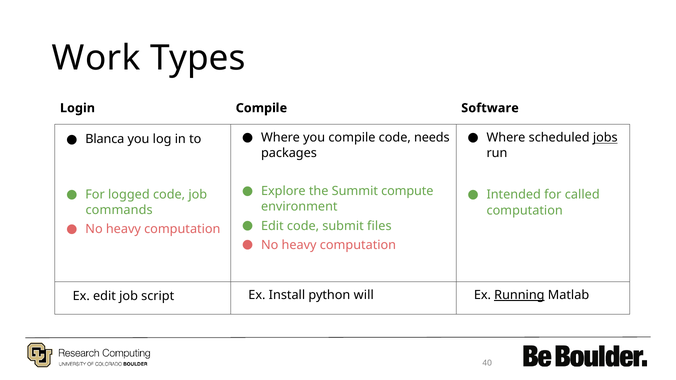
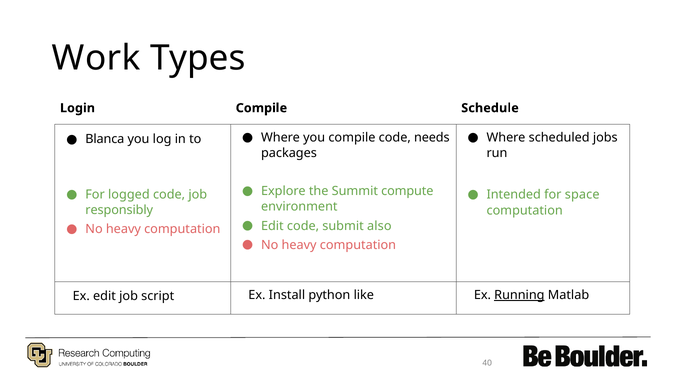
Software: Software -> Schedule
jobs underline: present -> none
called: called -> space
commands: commands -> responsibly
files: files -> also
will: will -> like
